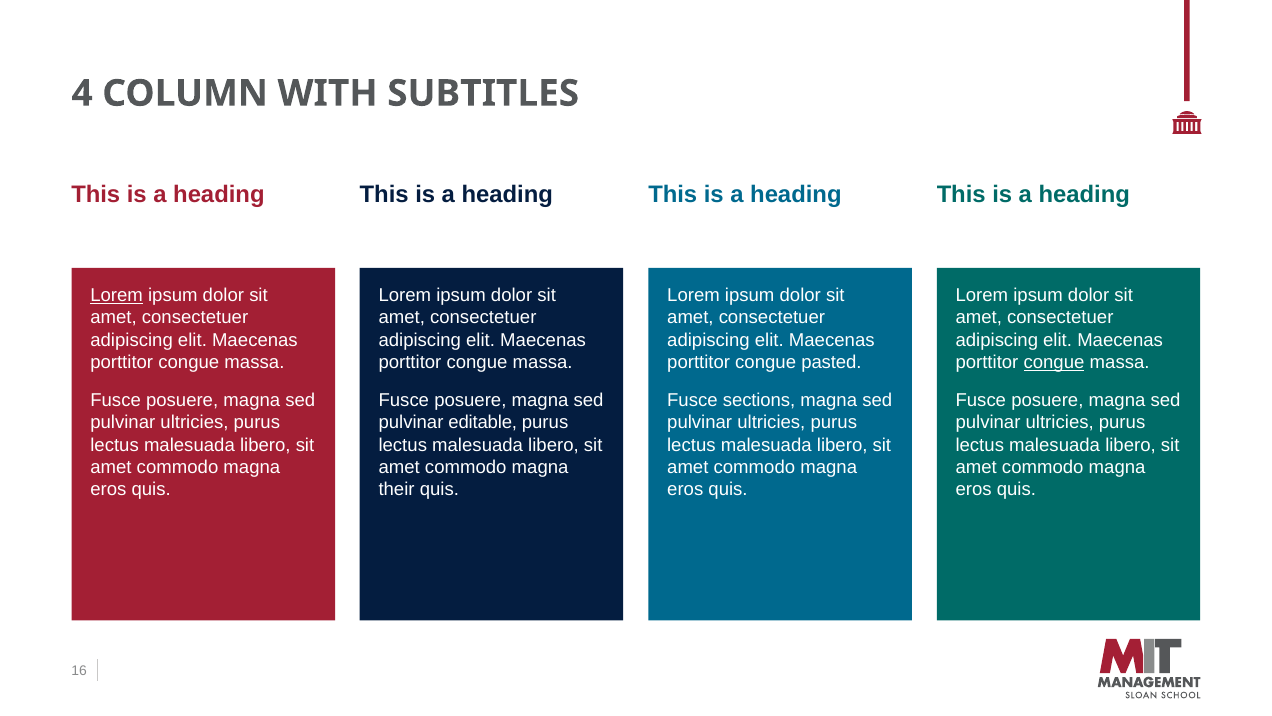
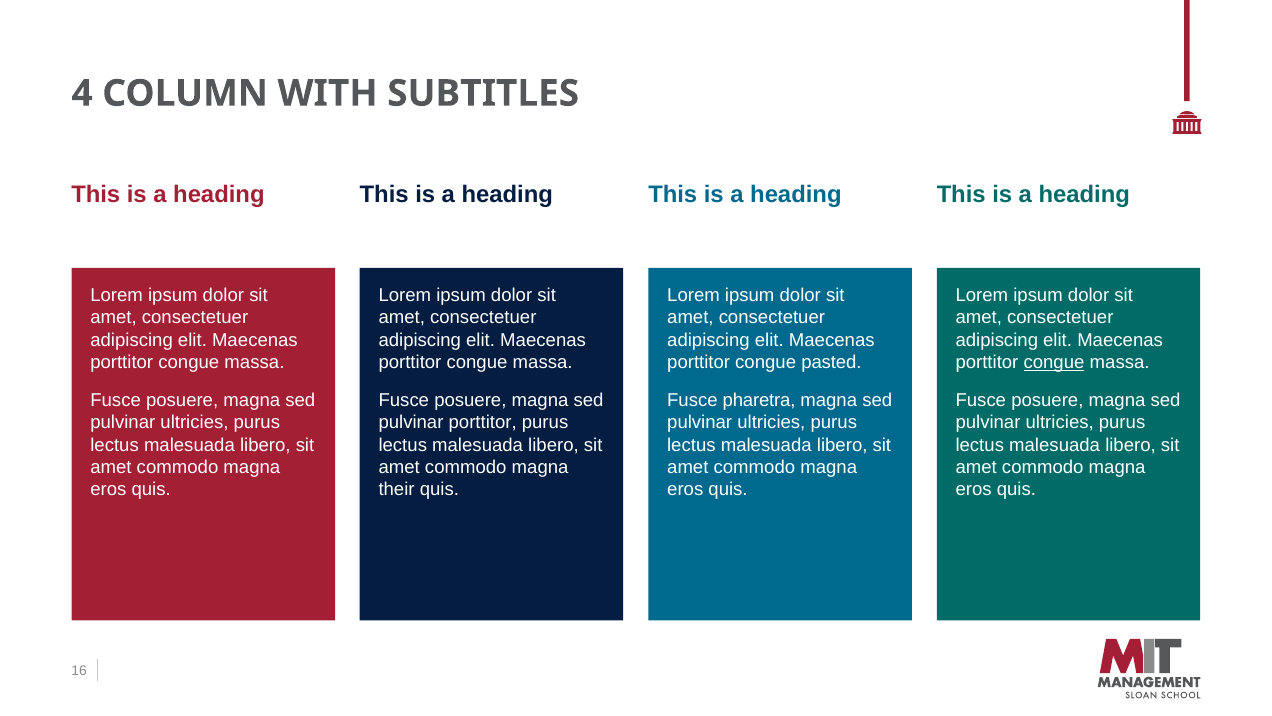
Lorem at (117, 295) underline: present -> none
sections: sections -> pharetra
pulvinar editable: editable -> porttitor
